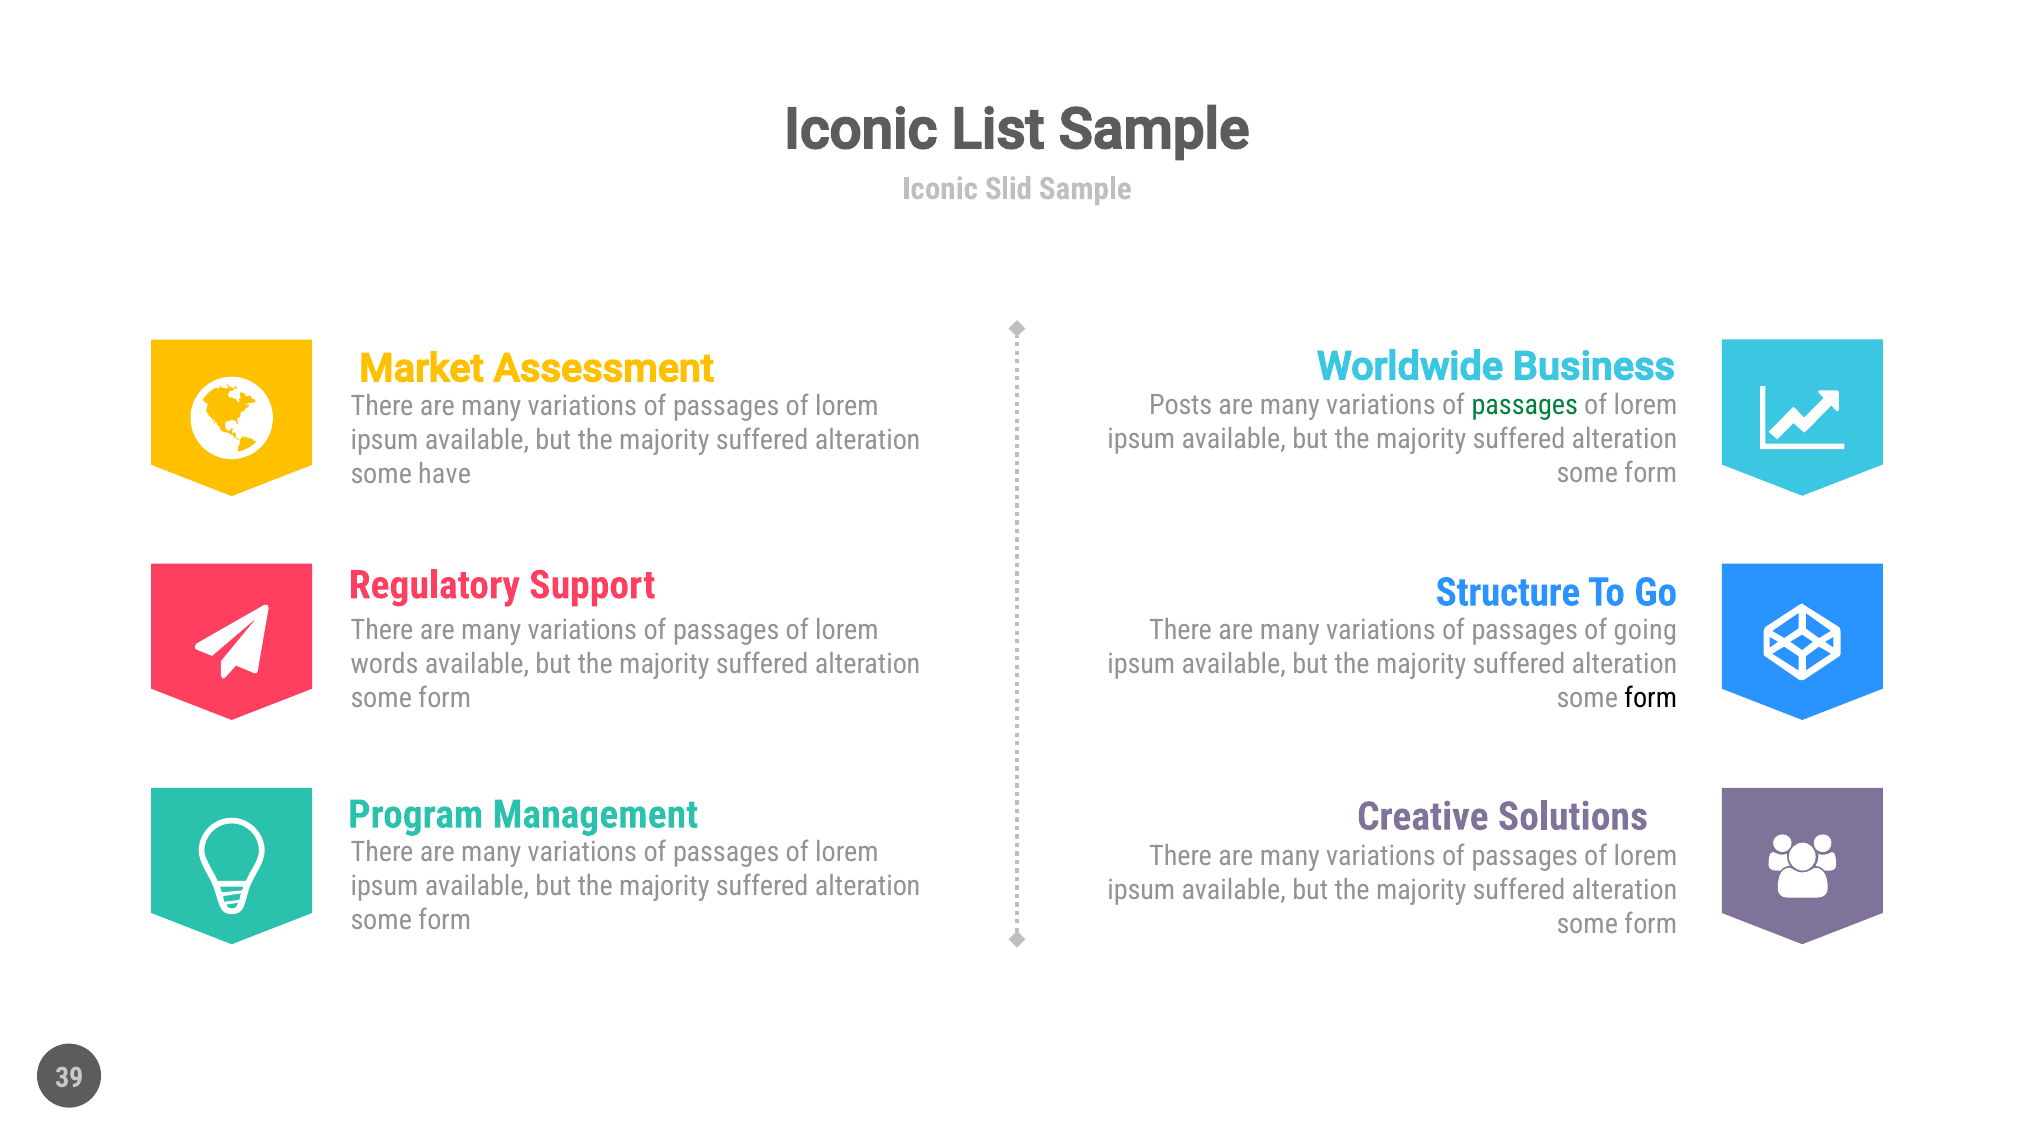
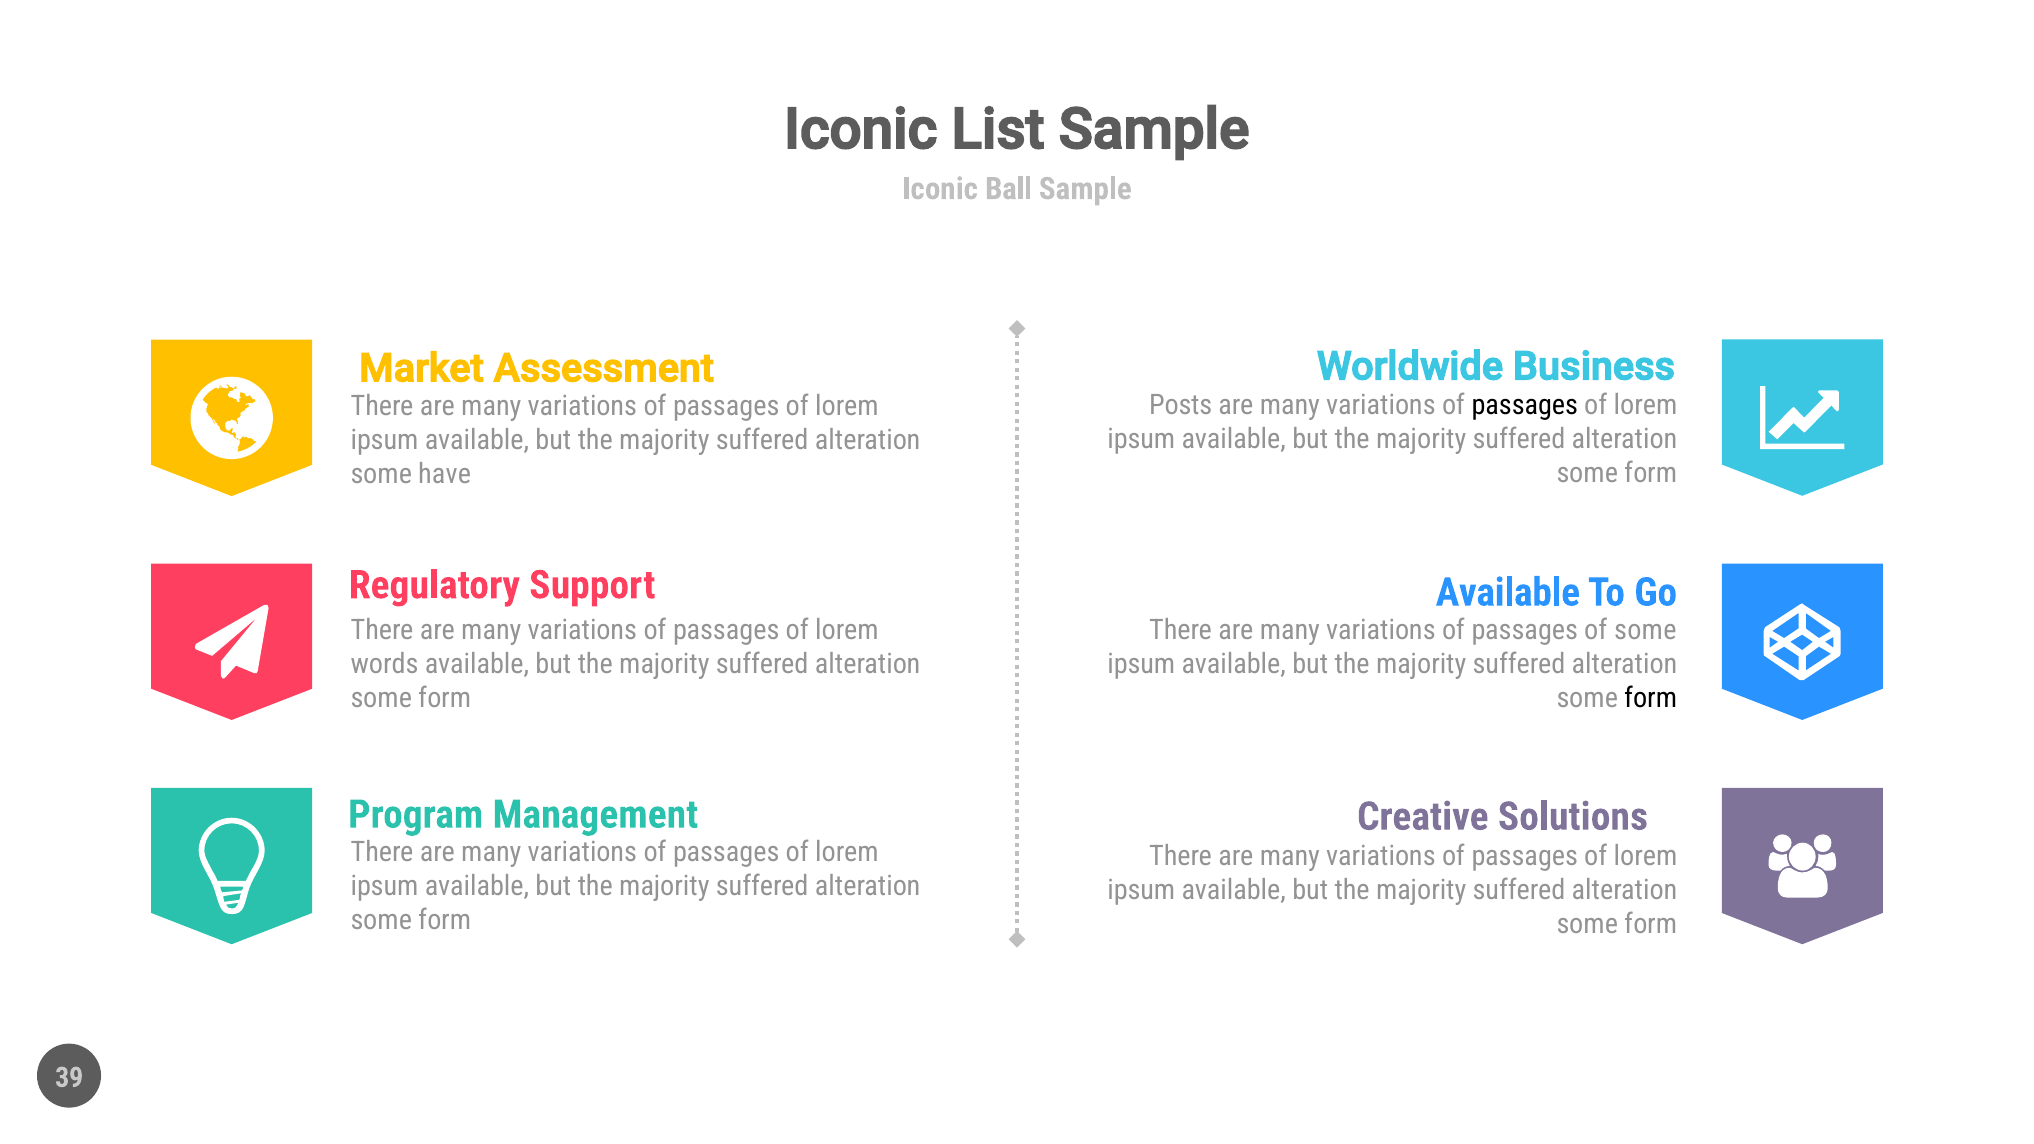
Slid: Slid -> Ball
passages at (1525, 406) colour: green -> black
Structure at (1508, 593): Structure -> Available
of going: going -> some
